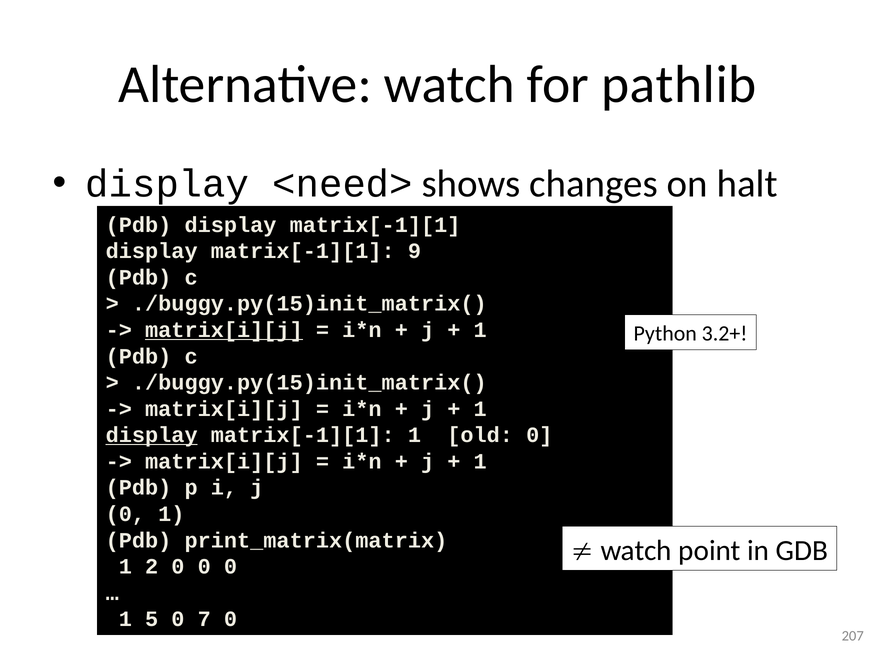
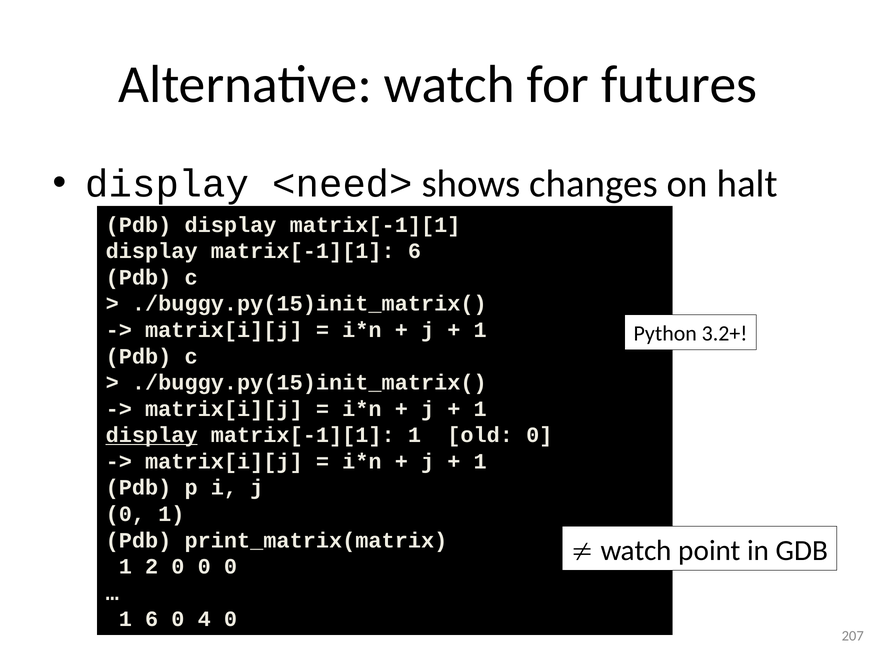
pathlib: pathlib -> futures
matrix[-1][1 9: 9 -> 6
matrix[i][j at (224, 330) underline: present -> none
1 5: 5 -> 6
7: 7 -> 4
